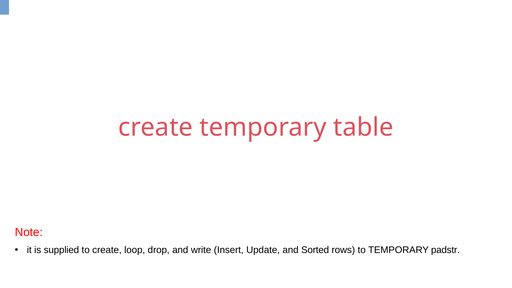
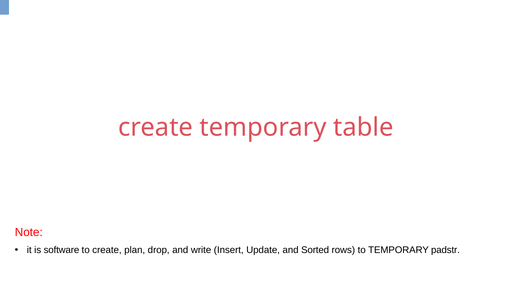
supplied: supplied -> software
loop: loop -> plan
